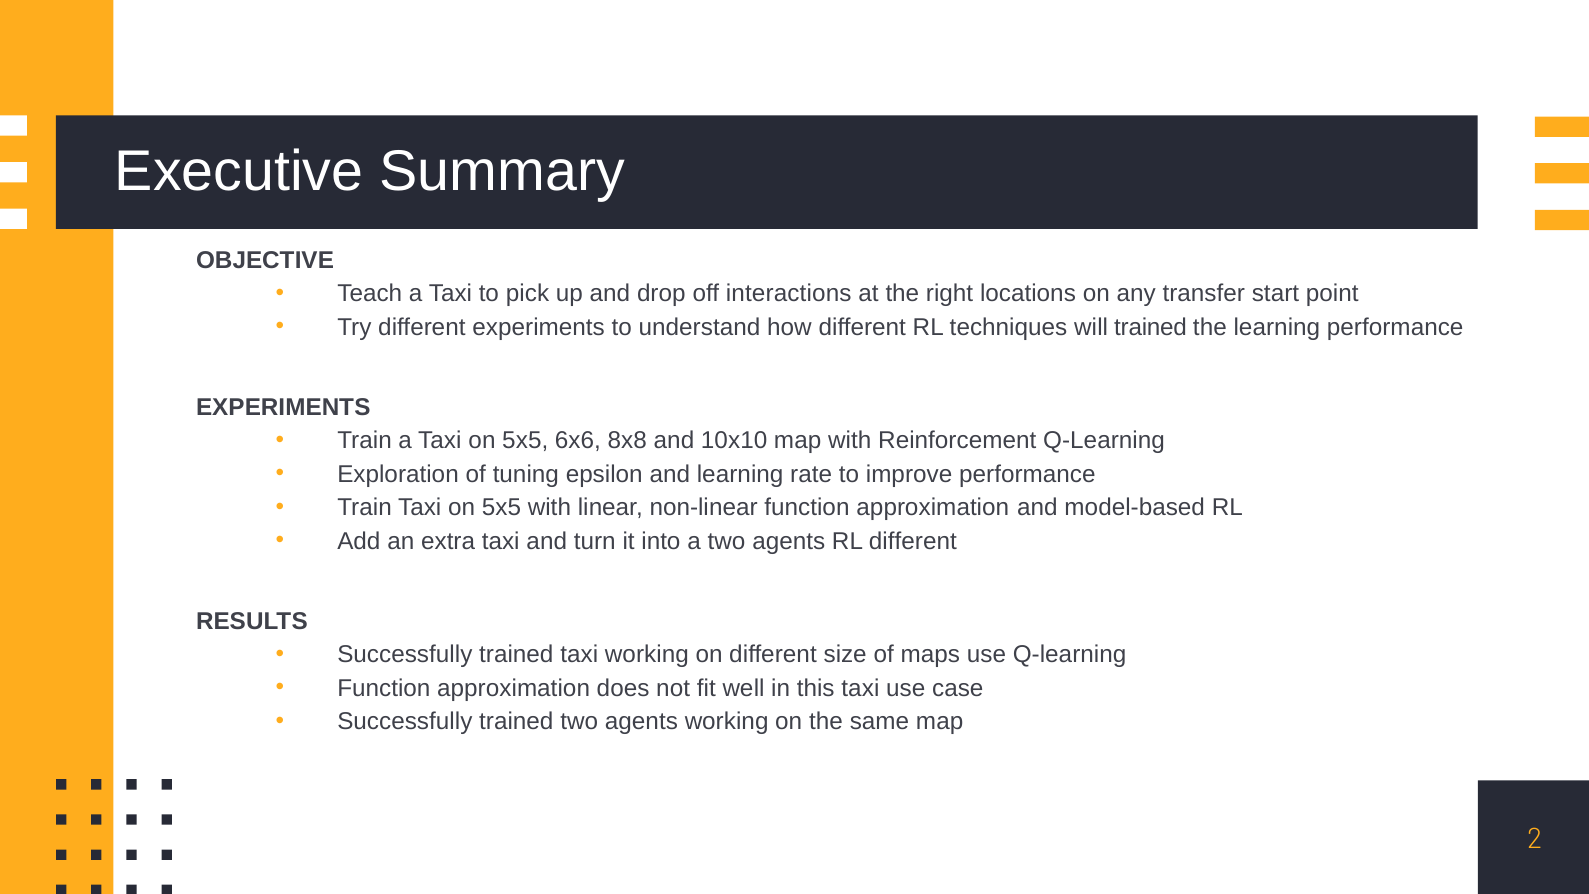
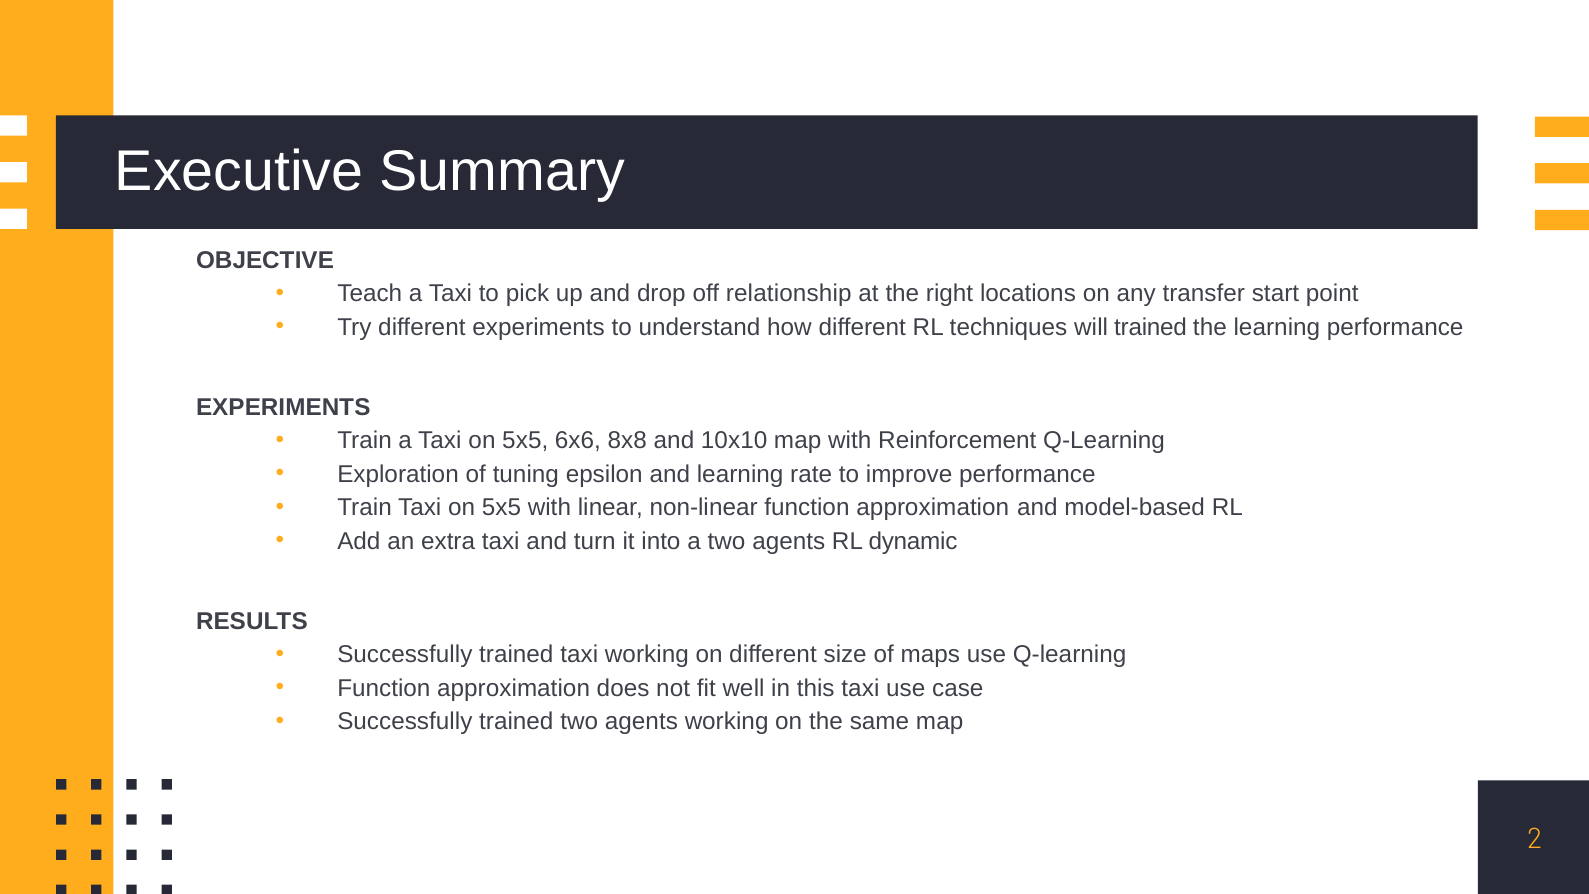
interactions: interactions -> relationship
RL different: different -> dynamic
